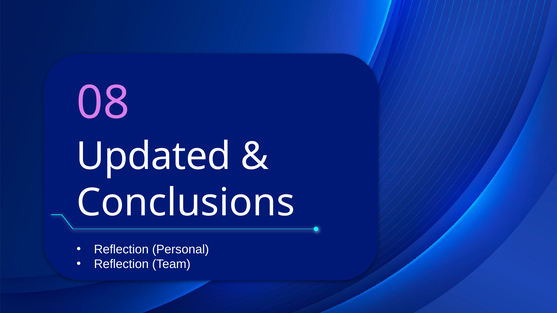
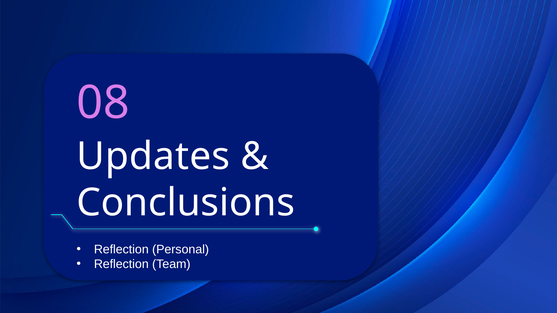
Updated: Updated -> Updates
